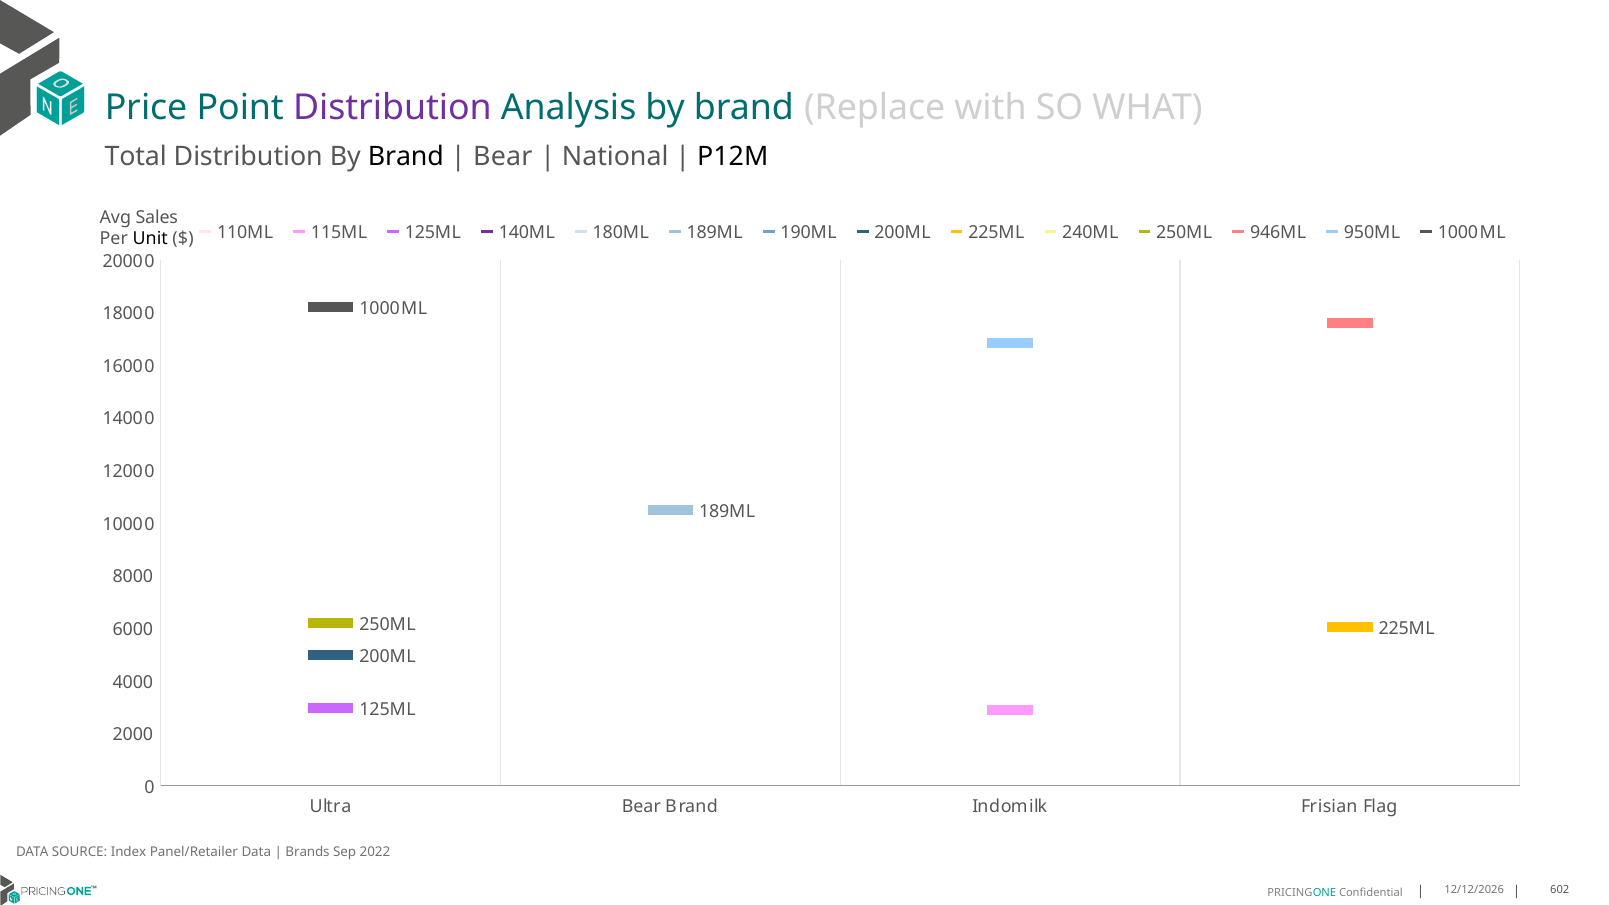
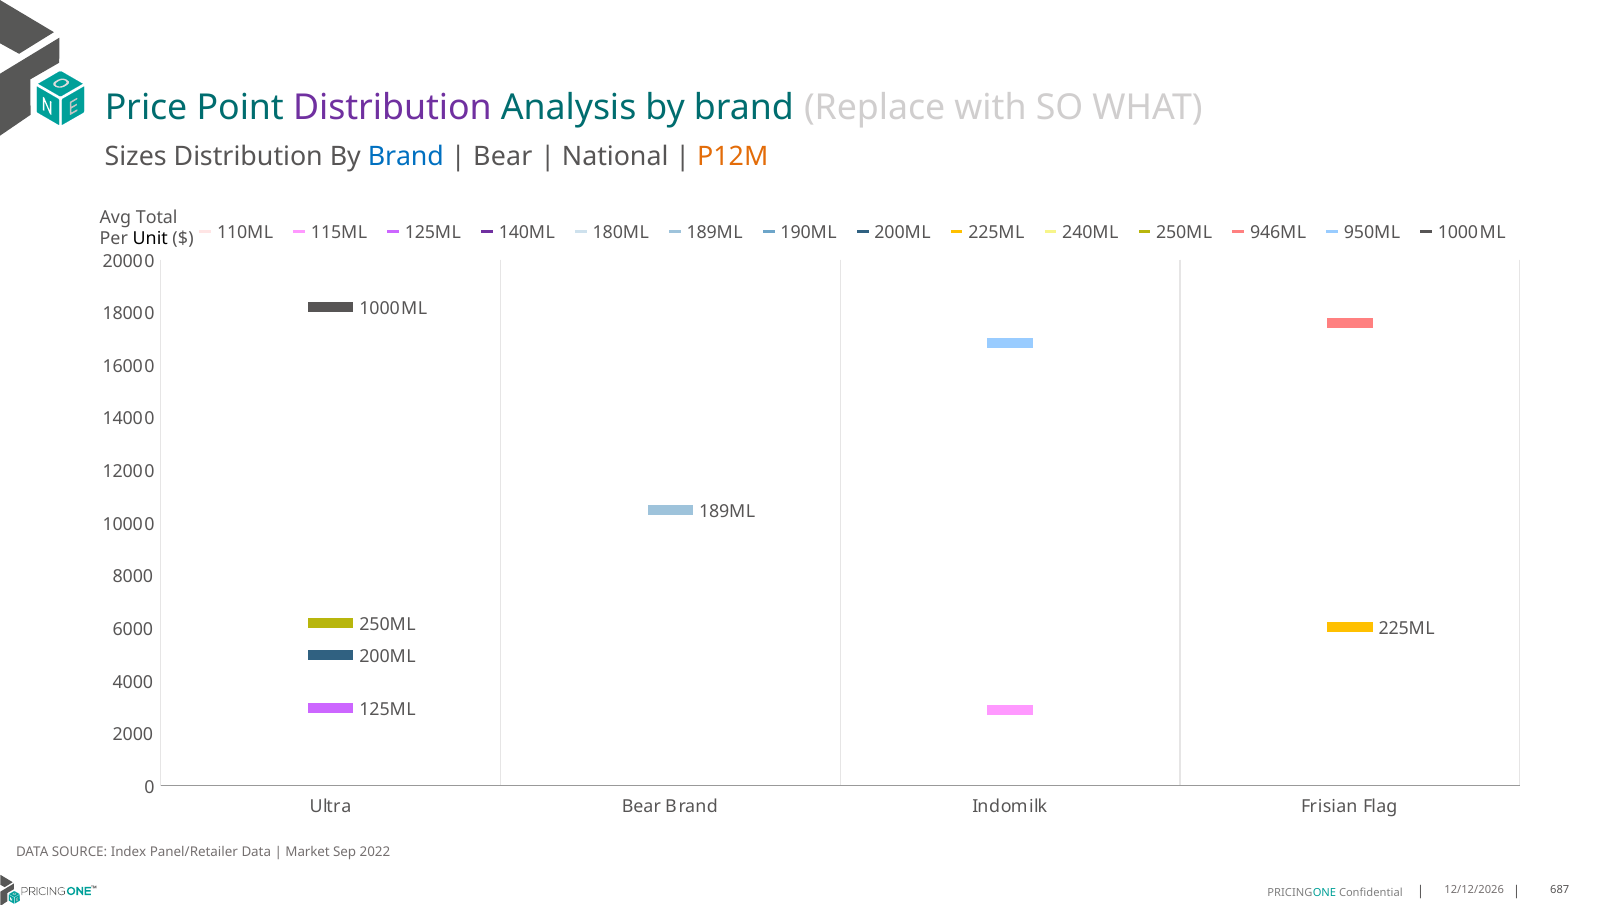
Total: Total -> Sizes
Brand at (406, 157) colour: black -> blue
P12M colour: black -> orange
Sales: Sales -> Total
Brands: Brands -> Market
602: 602 -> 687
